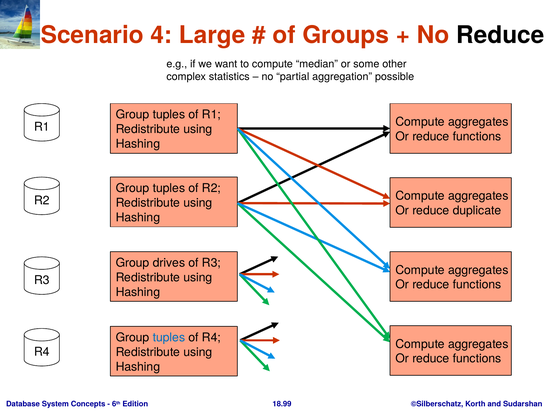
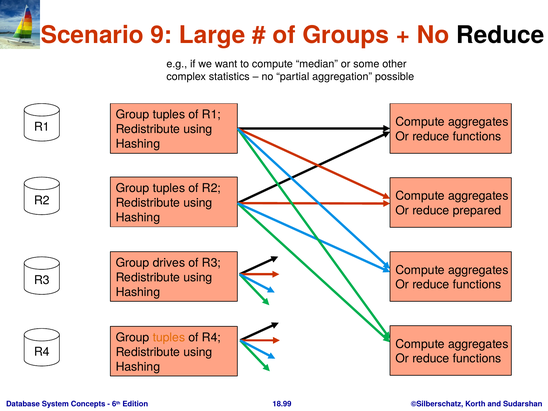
4: 4 -> 9
duplicate: duplicate -> prepared
tuples at (169, 337) colour: blue -> orange
